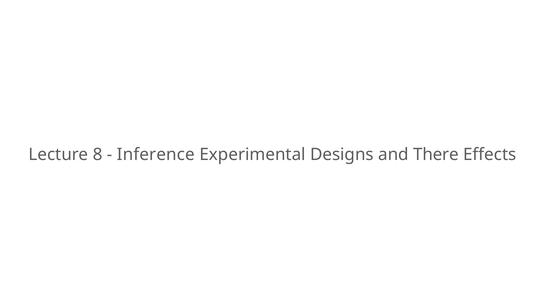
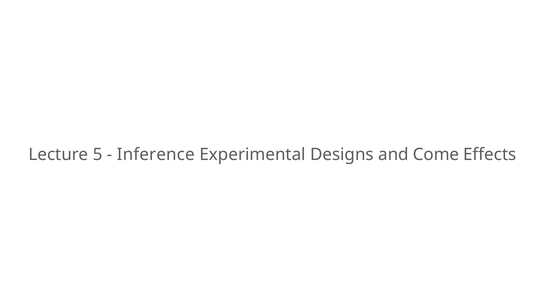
8: 8 -> 5
There: There -> Come
